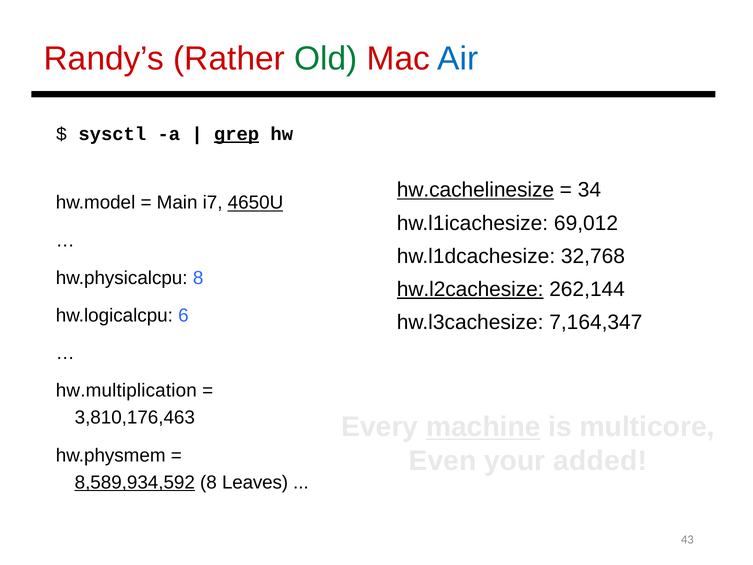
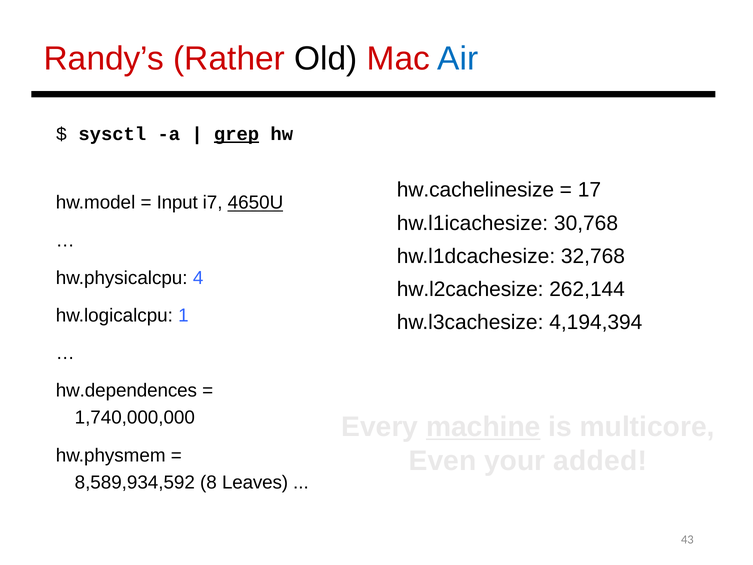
Old colour: green -> black
hw.cachelinesize underline: present -> none
34: 34 -> 17
Main: Main -> Input
69,012: 69,012 -> 30,768
hw.physicalcpu 8: 8 -> 4
hw.l2cachesize underline: present -> none
6: 6 -> 1
7,164,347: 7,164,347 -> 4,194,394
hw.multiplication: hw.multiplication -> hw.dependences
3,810,176,463: 3,810,176,463 -> 1,740,000,000
8,589,934,592 underline: present -> none
